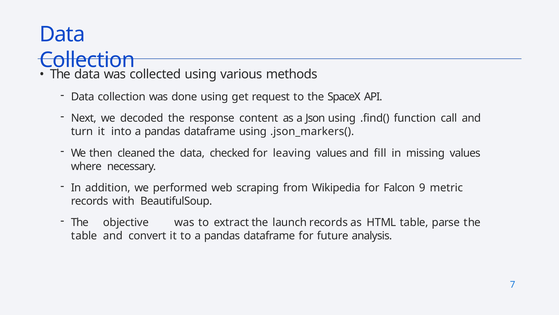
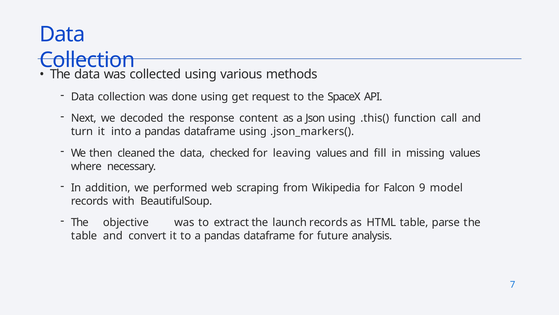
.find(: .find( -> .this(
metric: metric -> model
